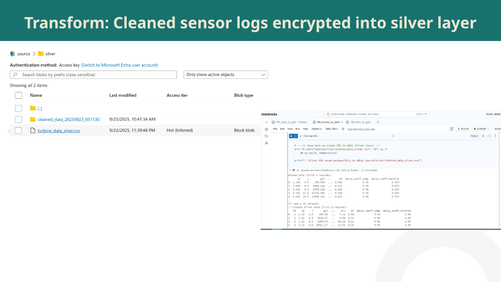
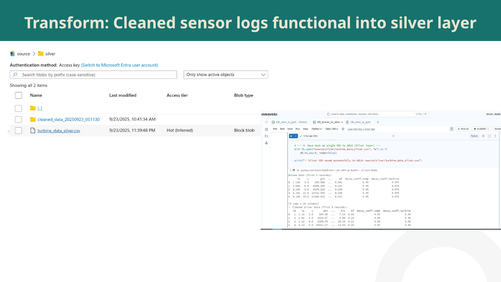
encrypted: encrypted -> functional
